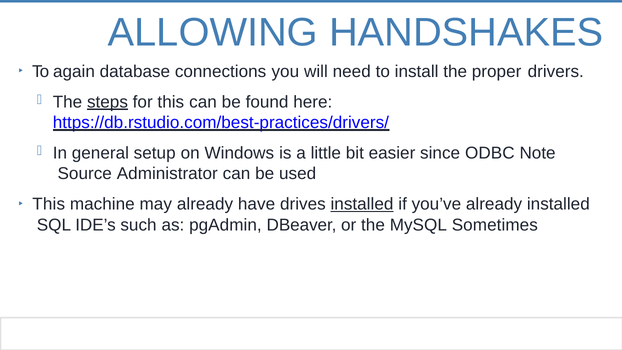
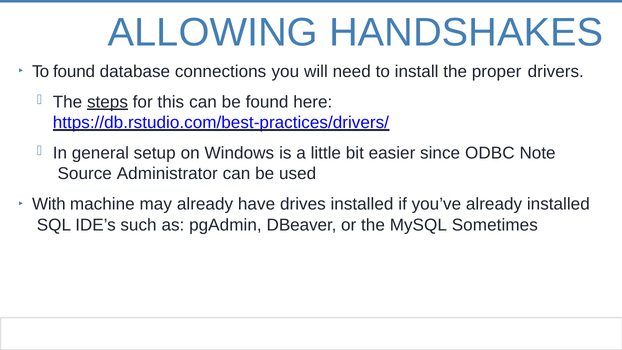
To again: again -> found
This at (49, 204): This -> With
installed at (362, 204) underline: present -> none
